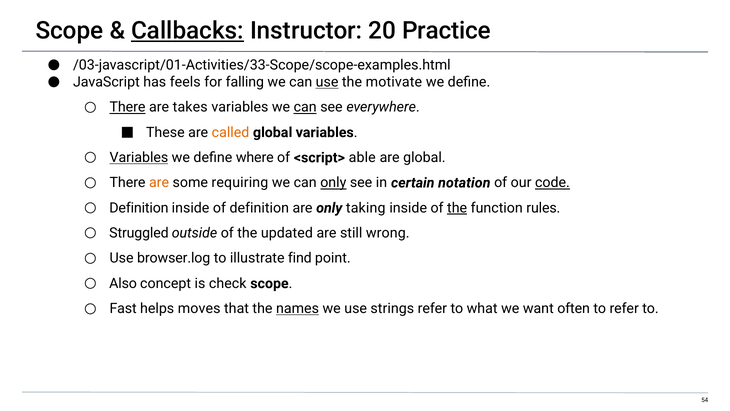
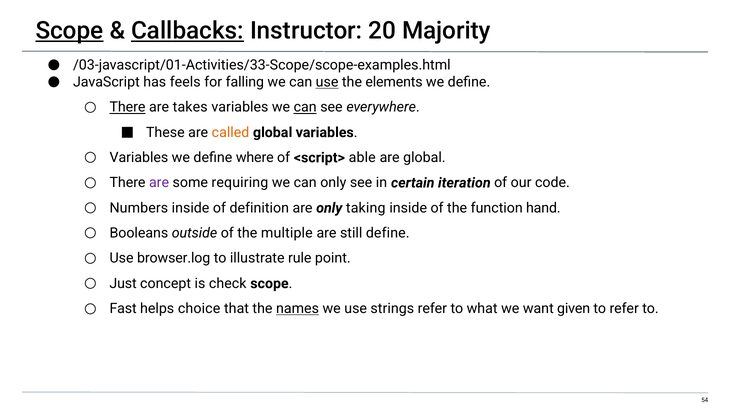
Scope at (70, 31) underline: none -> present
Practice: Practice -> Majority
motivate: motivate -> elements
Variables at (139, 157) underline: present -> none
are at (159, 183) colour: orange -> purple
only at (333, 183) underline: present -> none
notation: notation -> iteration
code underline: present -> none
Definition at (139, 208): Definition -> Numbers
the at (457, 208) underline: present -> none
rules: rules -> hand
Struggled: Struggled -> Booleans
updated: updated -> multiple
still wrong: wrong -> define
find: find -> rule
Also: Also -> Just
moves: moves -> choice
often: often -> given
